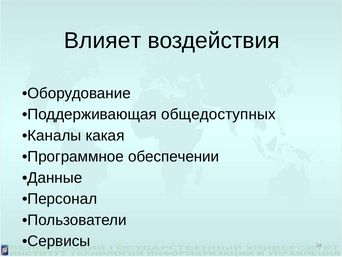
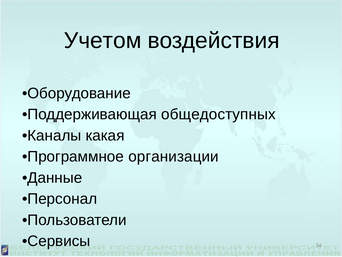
Влияет: Влияет -> Учетом
обеспечении: обеспечении -> организации
